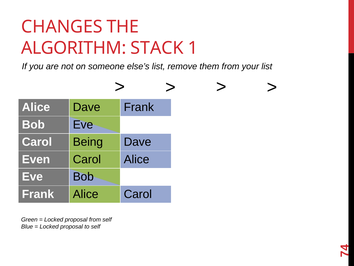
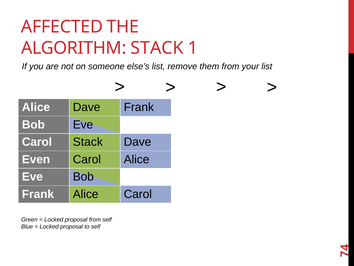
CHANGES: CHANGES -> AFFECTED
Carol Being: Being -> Stack
